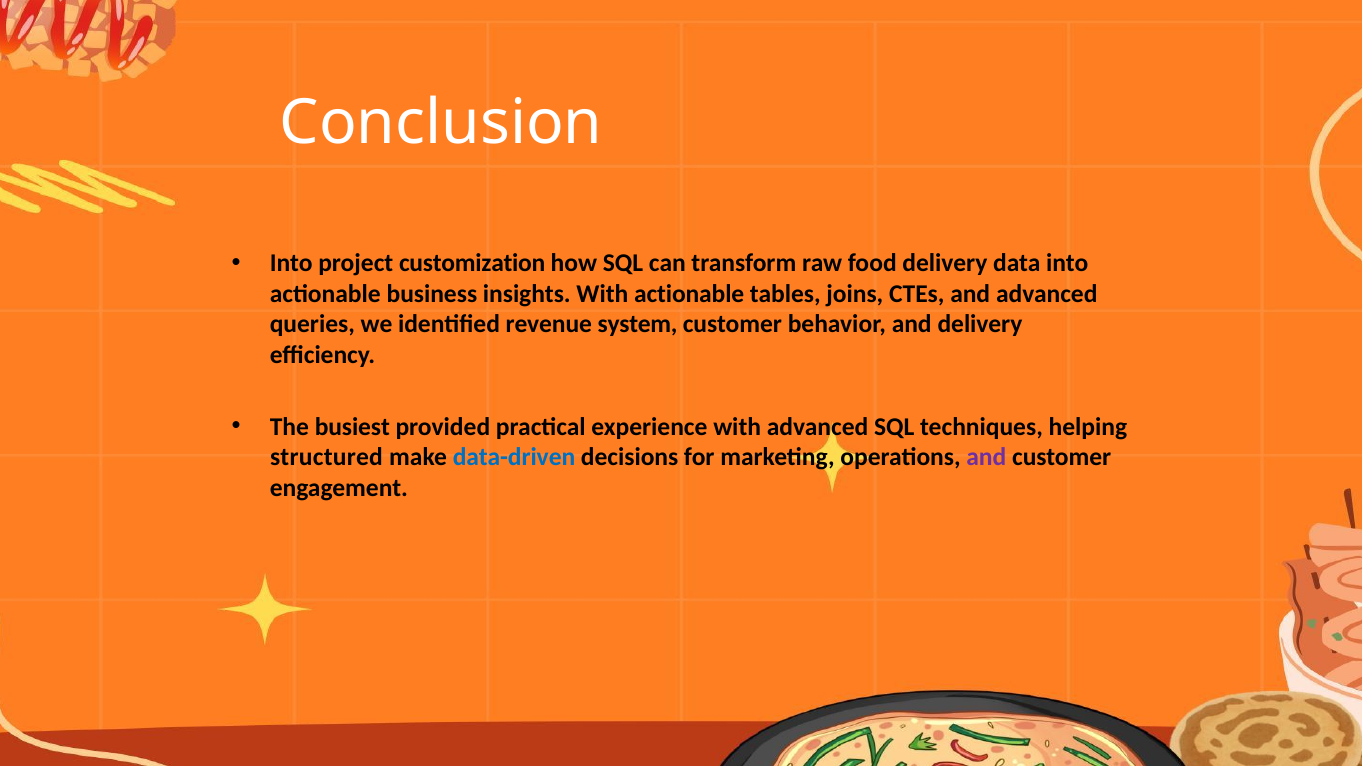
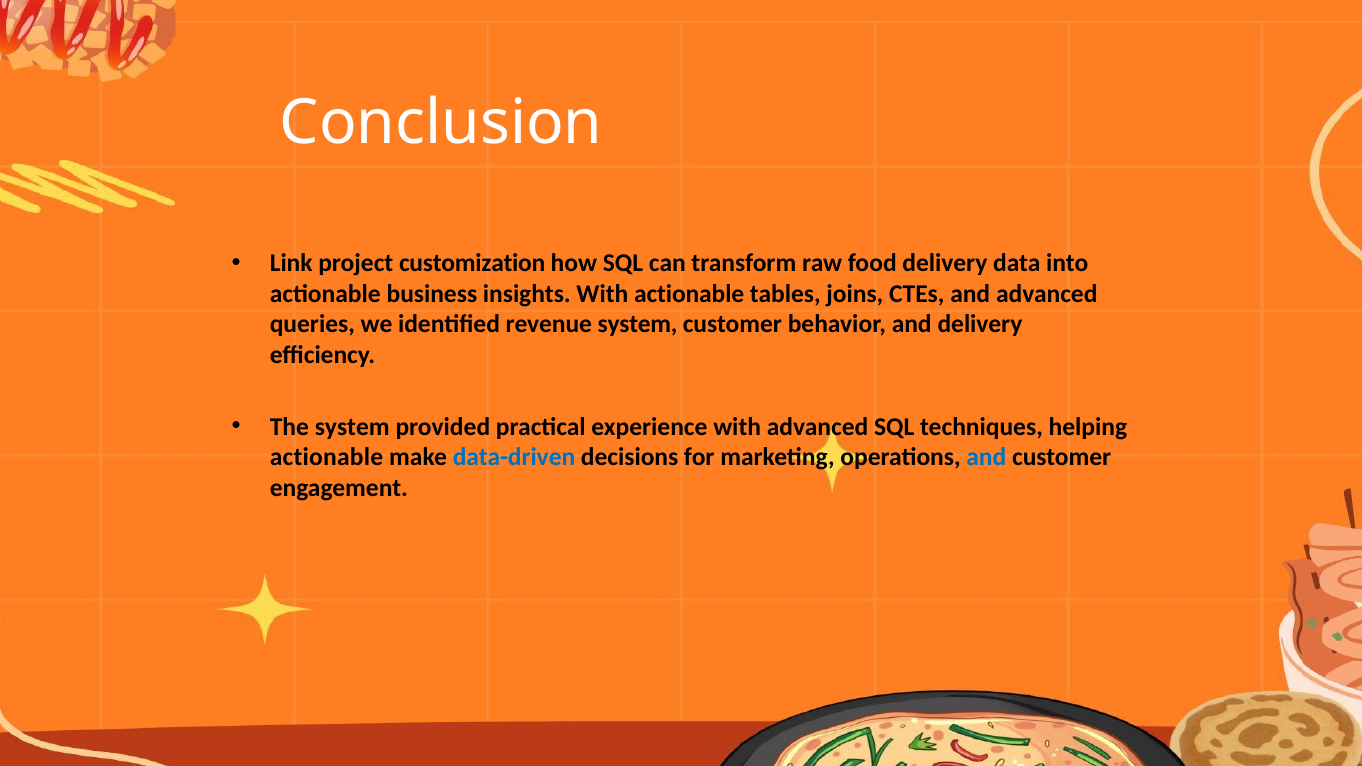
Into at (291, 263): Into -> Link
The busiest: busiest -> system
structured at (326, 457): structured -> actionable
and at (986, 457) colour: purple -> blue
